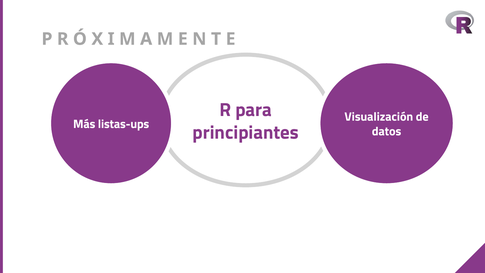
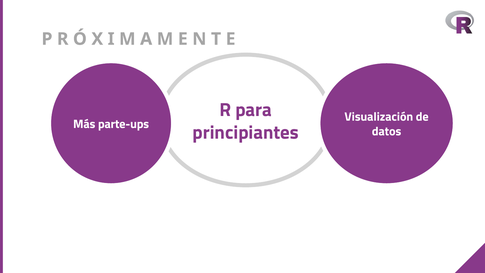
listas-ups: listas-ups -> parte-ups
